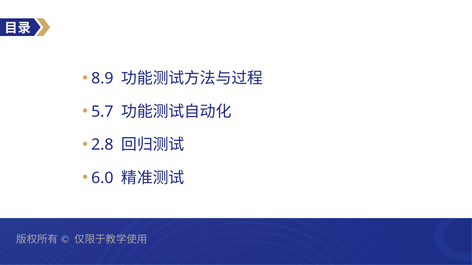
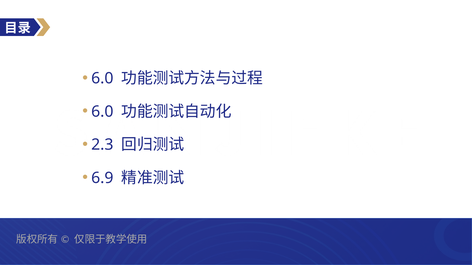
8.9 at (102, 79): 8.9 -> 6.0
5.7 at (102, 112): 5.7 -> 6.0
2.8: 2.8 -> 2.3
6.0: 6.0 -> 6.9
